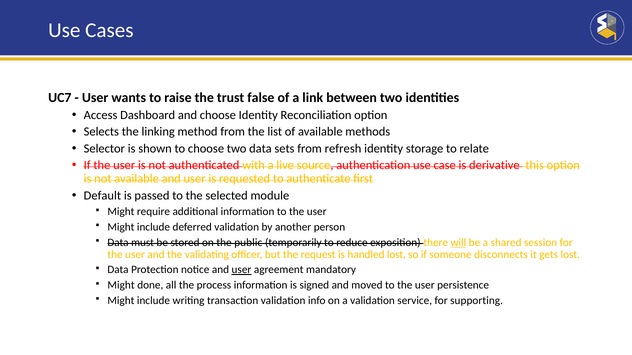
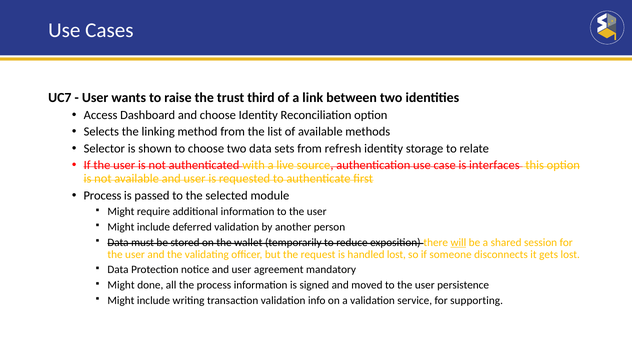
false: false -> third
derivative: derivative -> interfaces
Default at (102, 196): Default -> Process
public: public -> wallet
user at (241, 270) underline: present -> none
